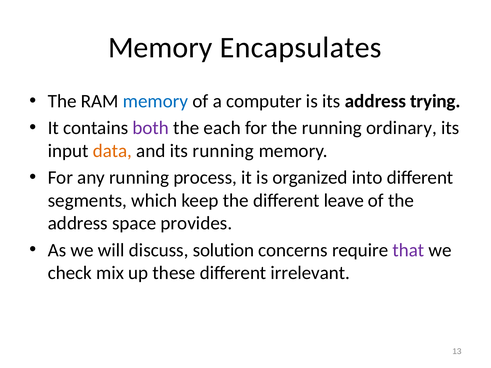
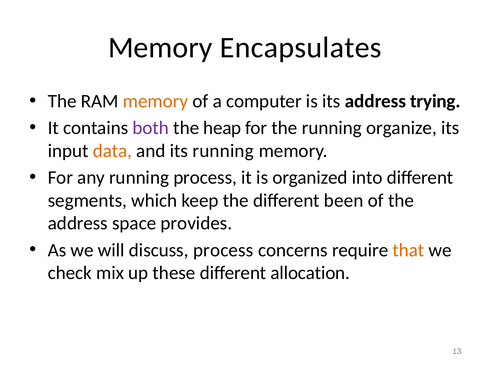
memory at (156, 101) colour: blue -> orange
each: each -> heap
ordinary: ordinary -> organize
leave: leave -> been
discuss solution: solution -> process
that colour: purple -> orange
irrelevant: irrelevant -> allocation
